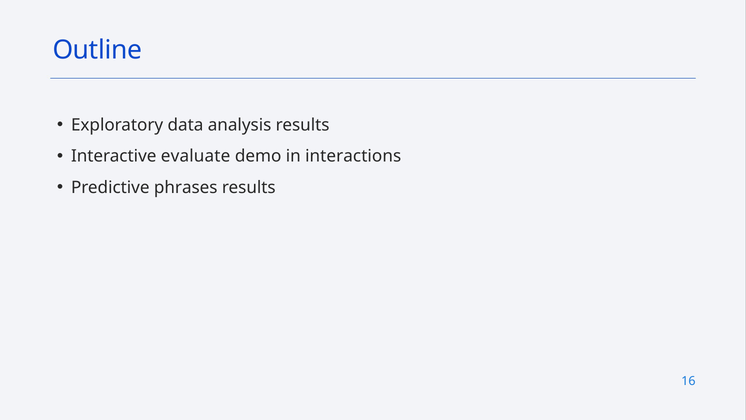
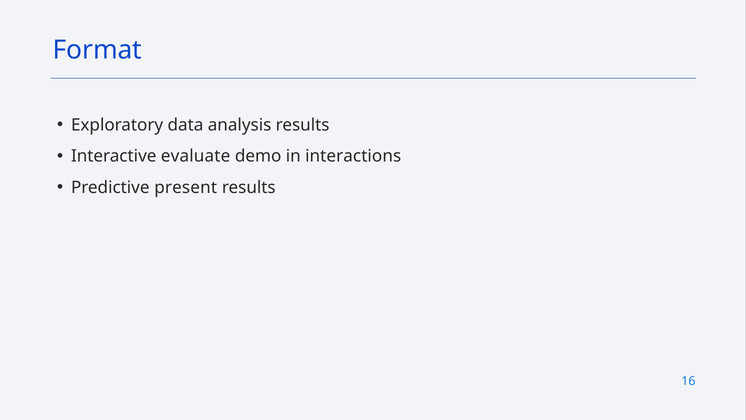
Outline: Outline -> Format
phrases: phrases -> present
